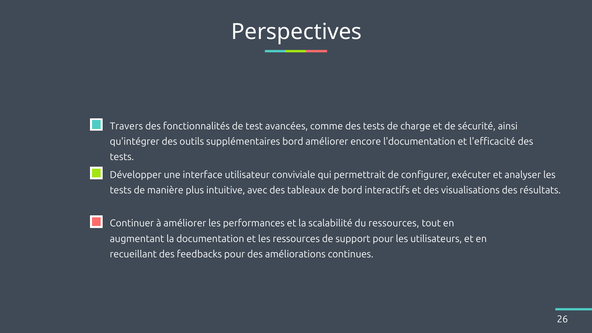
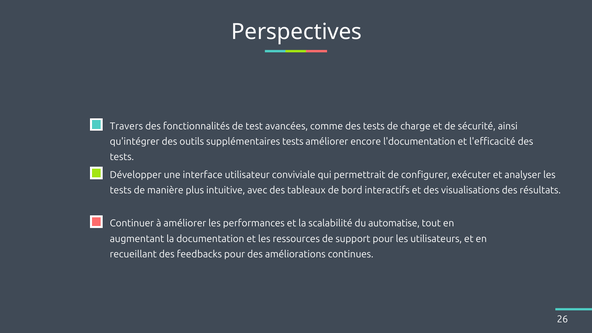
supplémentaires bord: bord -> tests
du ressources: ressources -> automatise
